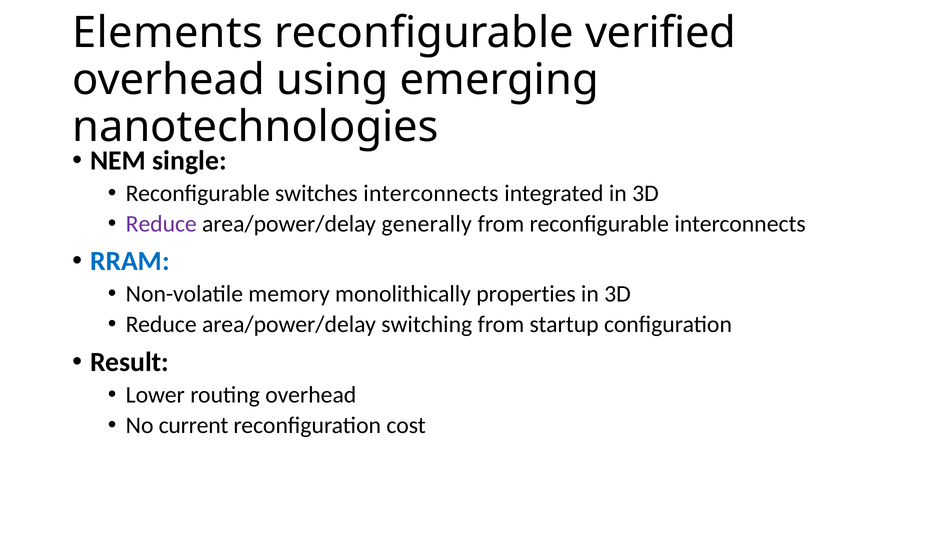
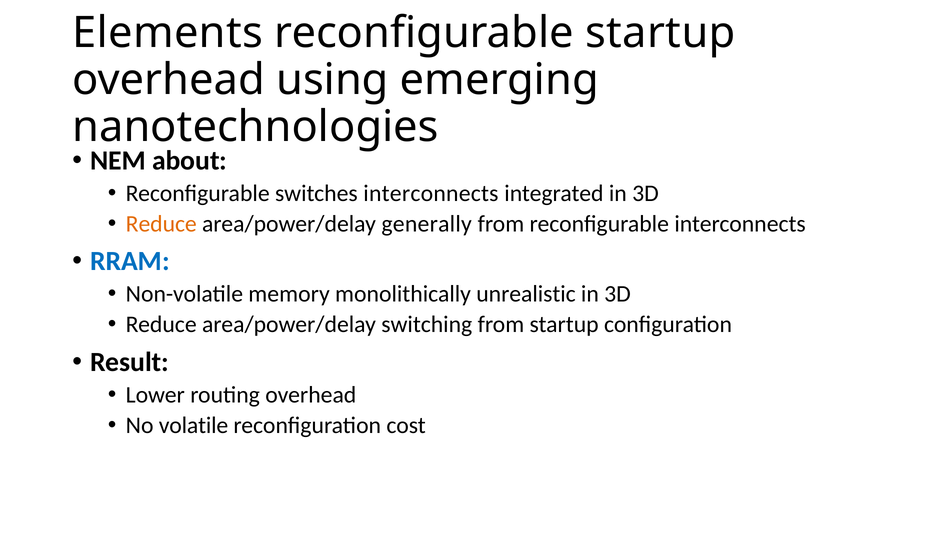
reconfigurable verified: verified -> startup
single: single -> about
Reduce at (161, 224) colour: purple -> orange
properties: properties -> unrealistic
current: current -> volatile
